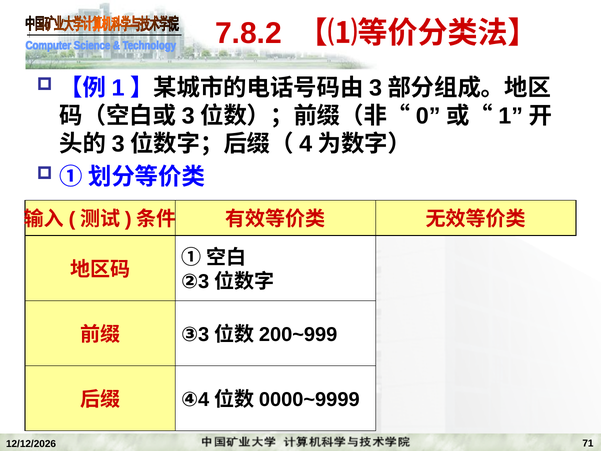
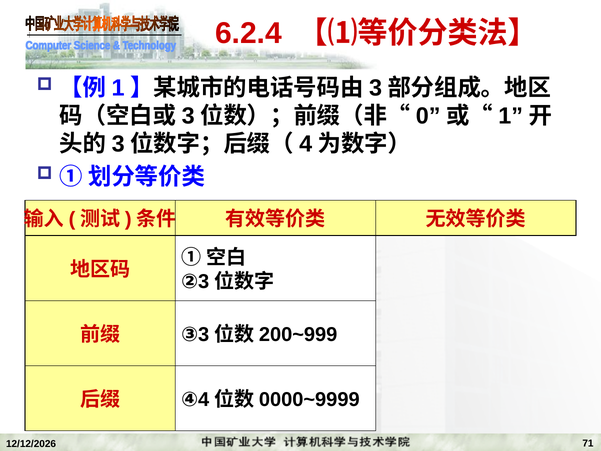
7.8.2: 7.8.2 -> 6.2.4
